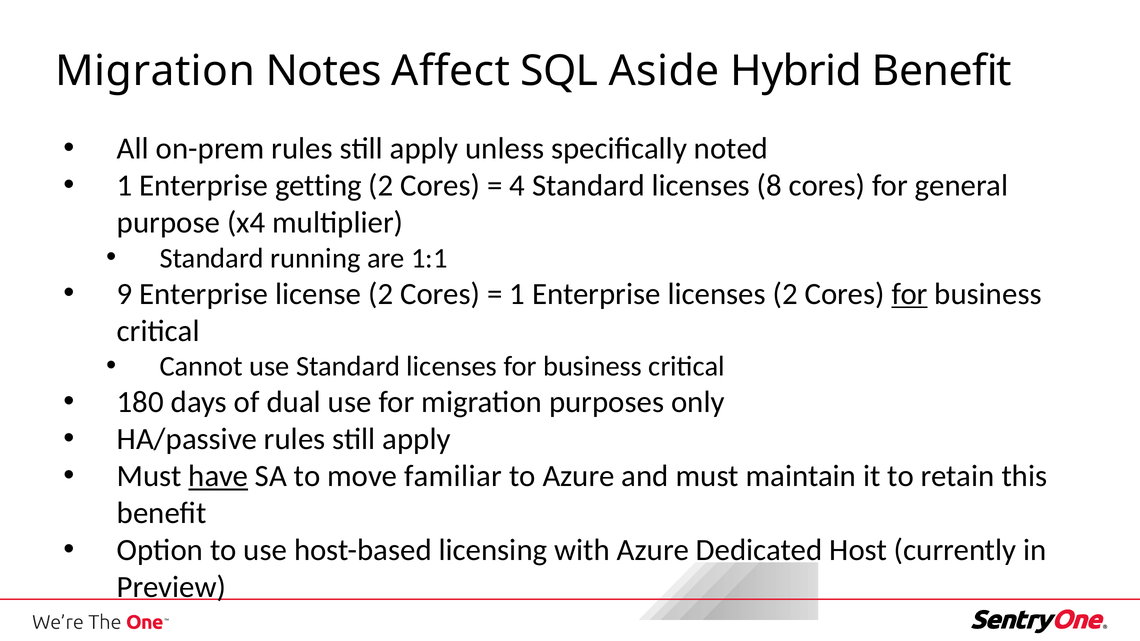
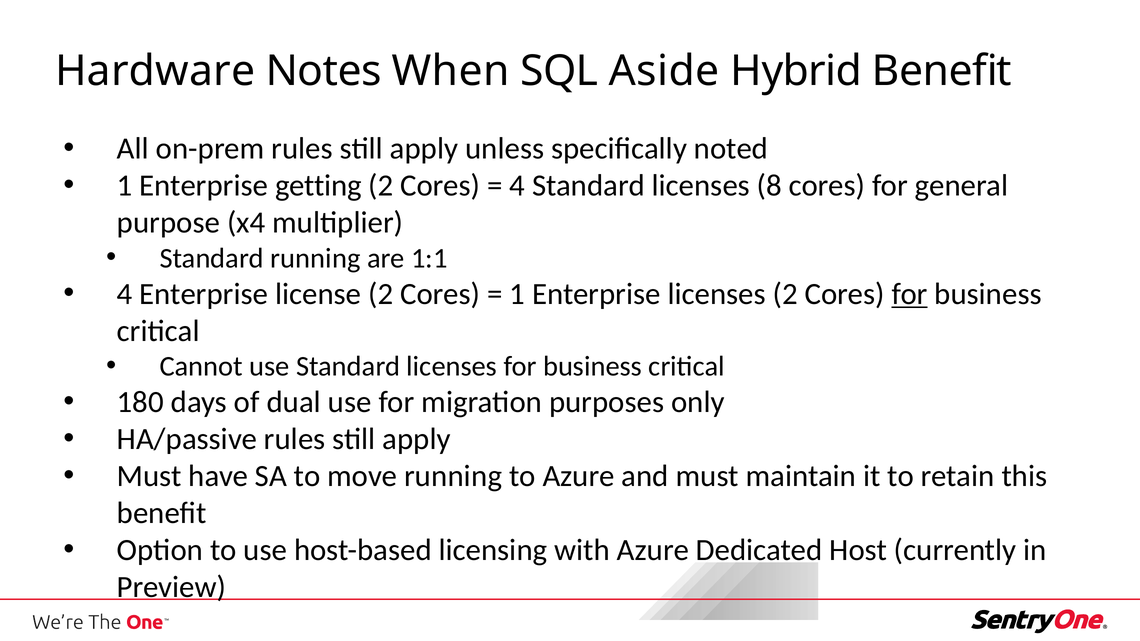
Migration at (155, 71): Migration -> Hardware
Affect: Affect -> When
9 at (125, 294): 9 -> 4
have underline: present -> none
move familiar: familiar -> running
